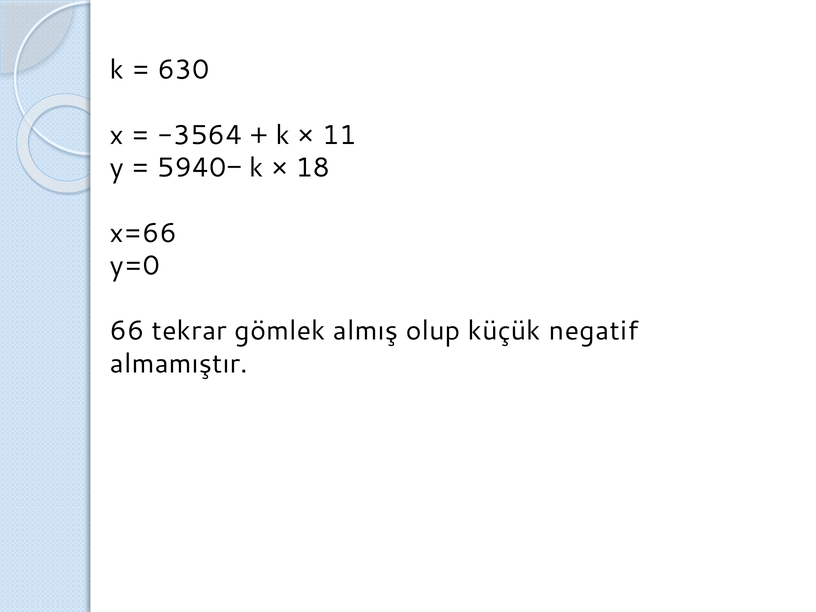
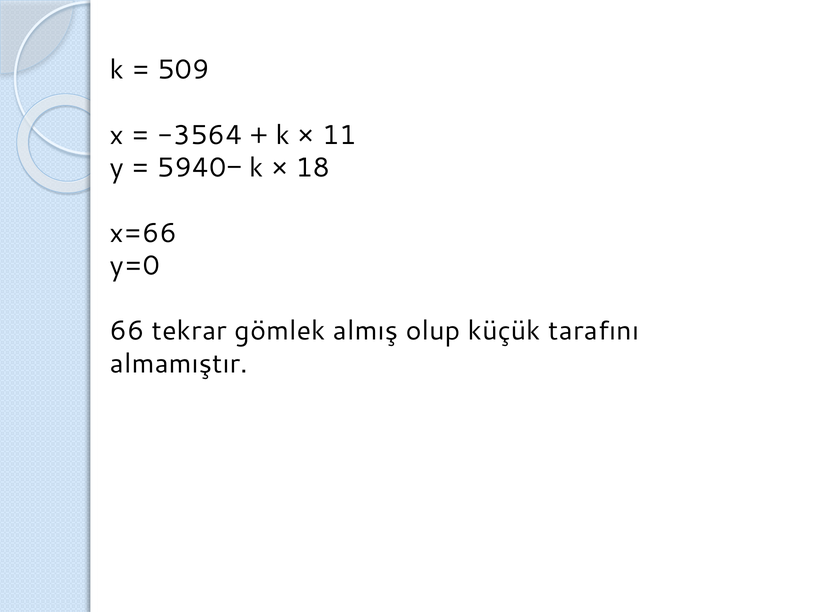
630: 630 -> 509
negatif: negatif -> tarafını
